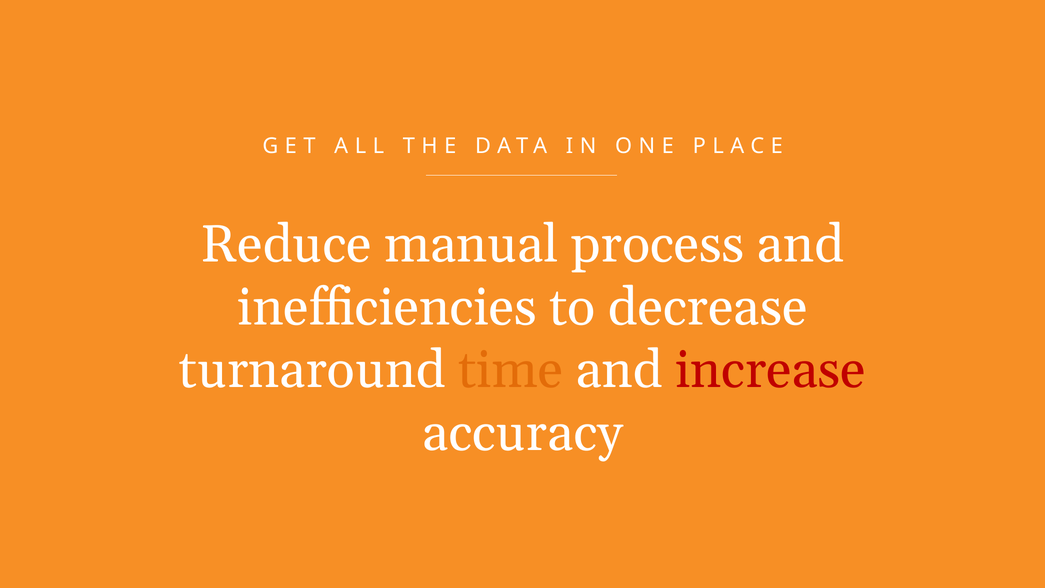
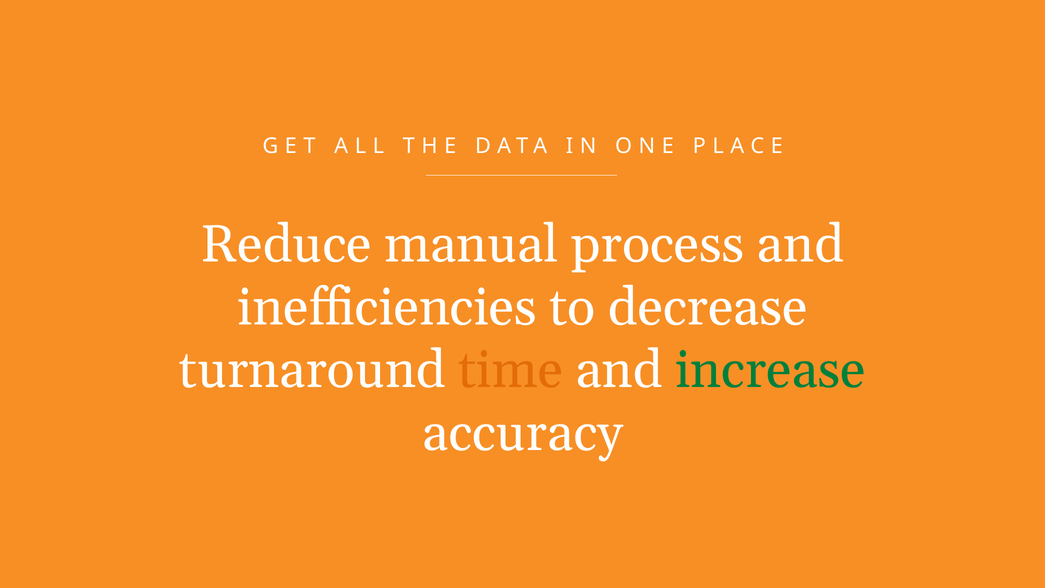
increase colour: red -> green
